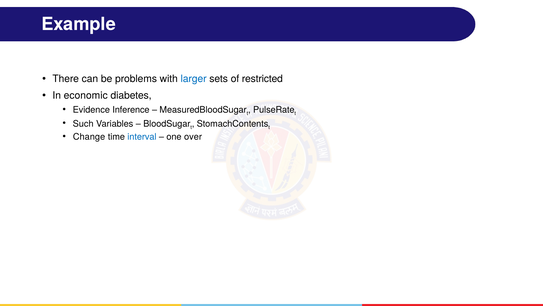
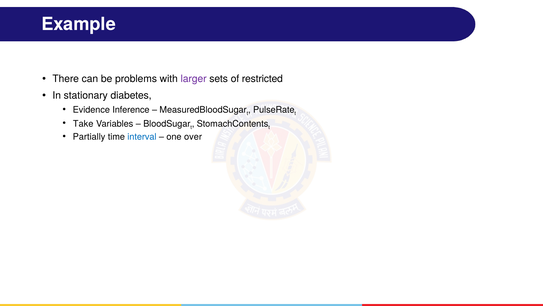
larger colour: blue -> purple
economic: economic -> stationary
Such: Such -> Take
Change: Change -> Partially
